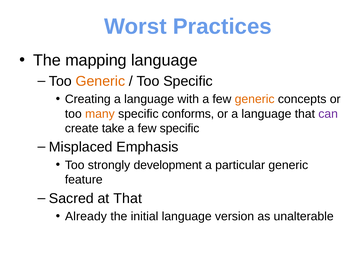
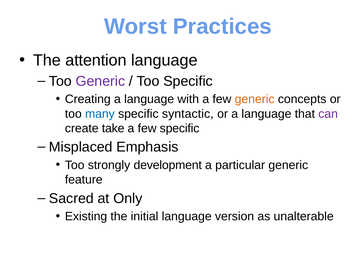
mapping: mapping -> attention
Generic at (100, 81) colour: orange -> purple
many colour: orange -> blue
conforms: conforms -> syntactic
at That: That -> Only
Already: Already -> Existing
